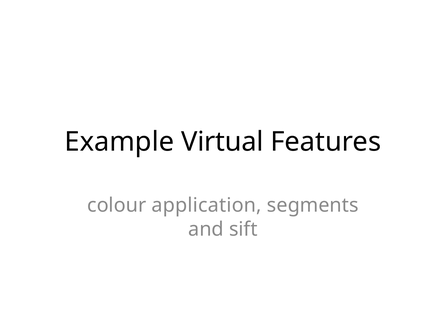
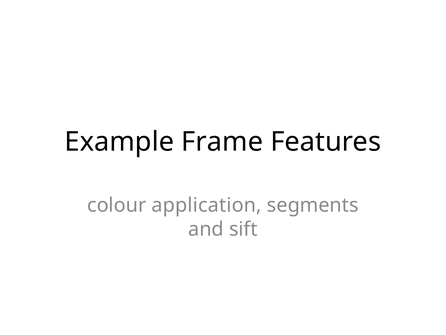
Virtual: Virtual -> Frame
